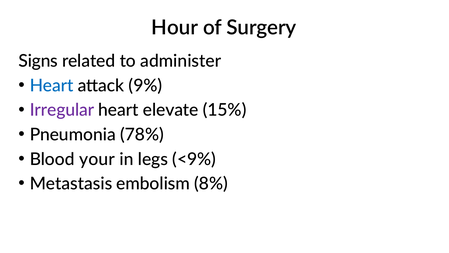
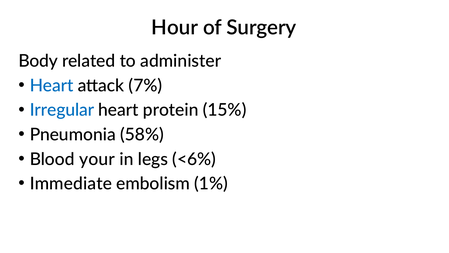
Signs: Signs -> Body
9%: 9% -> 7%
Irregular colour: purple -> blue
elevate: elevate -> protein
78%: 78% -> 58%
<9%: <9% -> <6%
Metastasis: Metastasis -> Immediate
8%: 8% -> 1%
